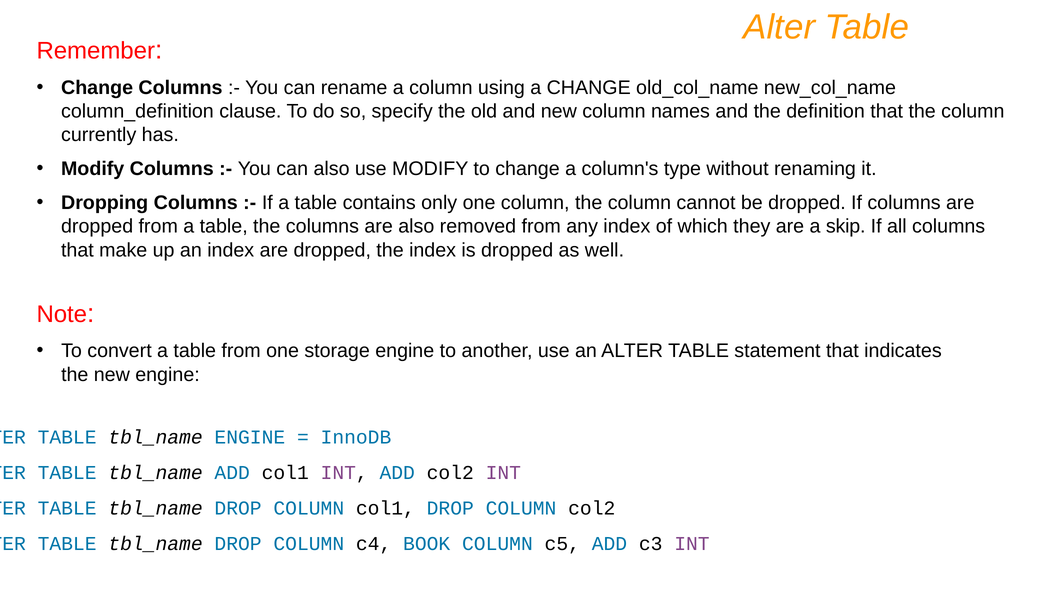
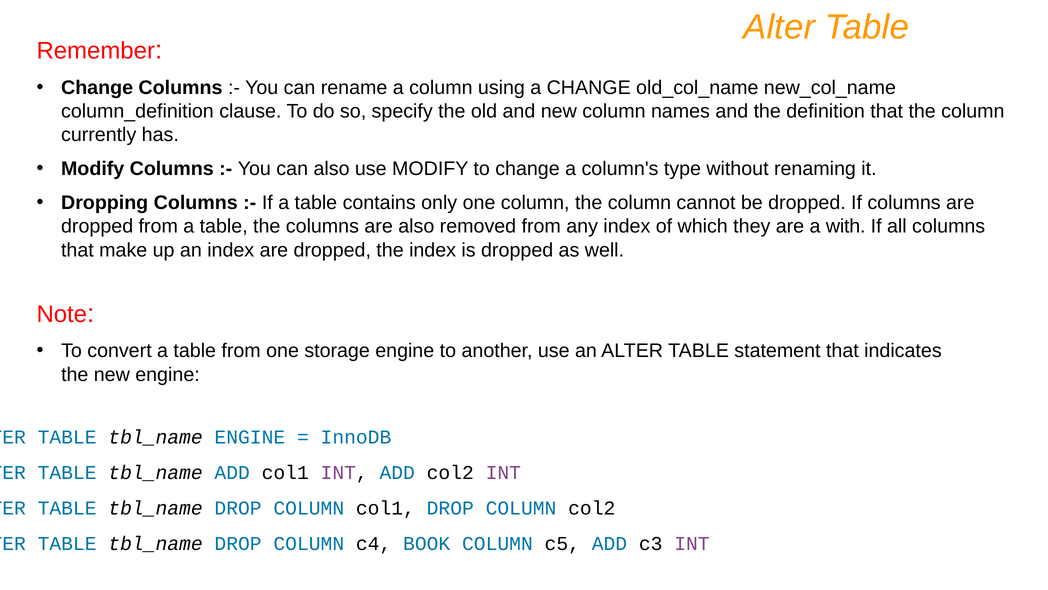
skip: skip -> with
